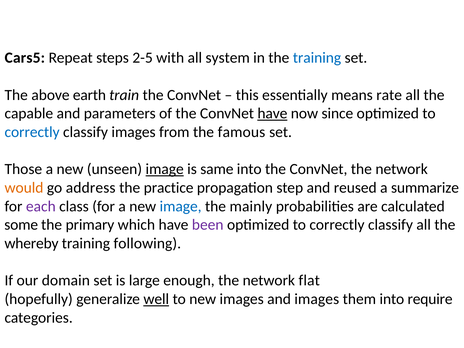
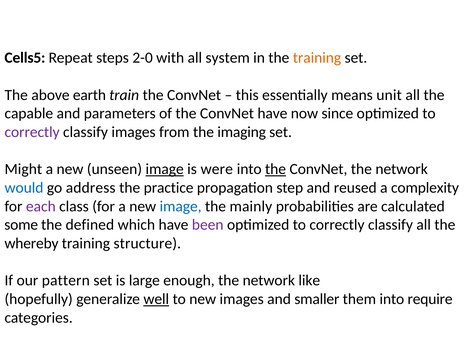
Cars5: Cars5 -> Cells5
2-5: 2-5 -> 2-0
training at (317, 58) colour: blue -> orange
rate: rate -> unit
have at (272, 113) underline: present -> none
correctly at (32, 132) colour: blue -> purple
famous: famous -> imaging
Those: Those -> Might
same: same -> were
the at (276, 169) underline: none -> present
would colour: orange -> blue
summarize: summarize -> complexity
primary: primary -> defined
following: following -> structure
domain: domain -> pattern
flat: flat -> like
and images: images -> smaller
